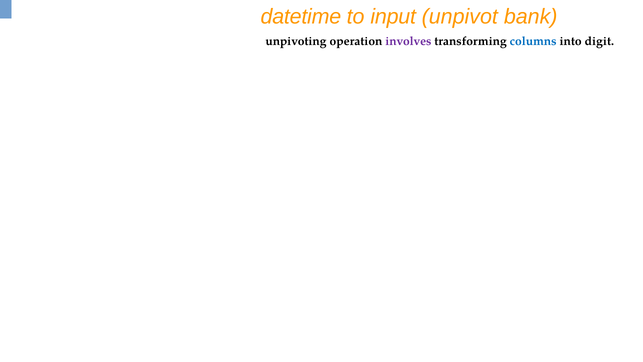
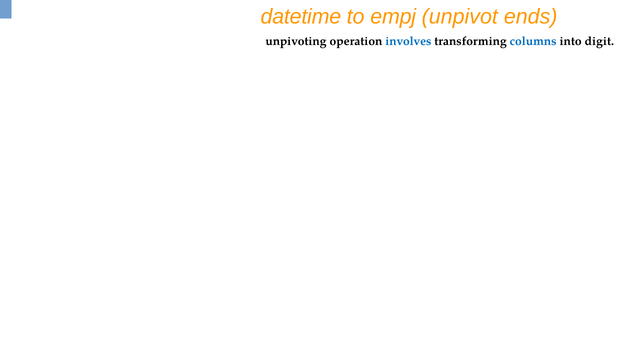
input: input -> empj
bank: bank -> ends
involves colour: purple -> blue
